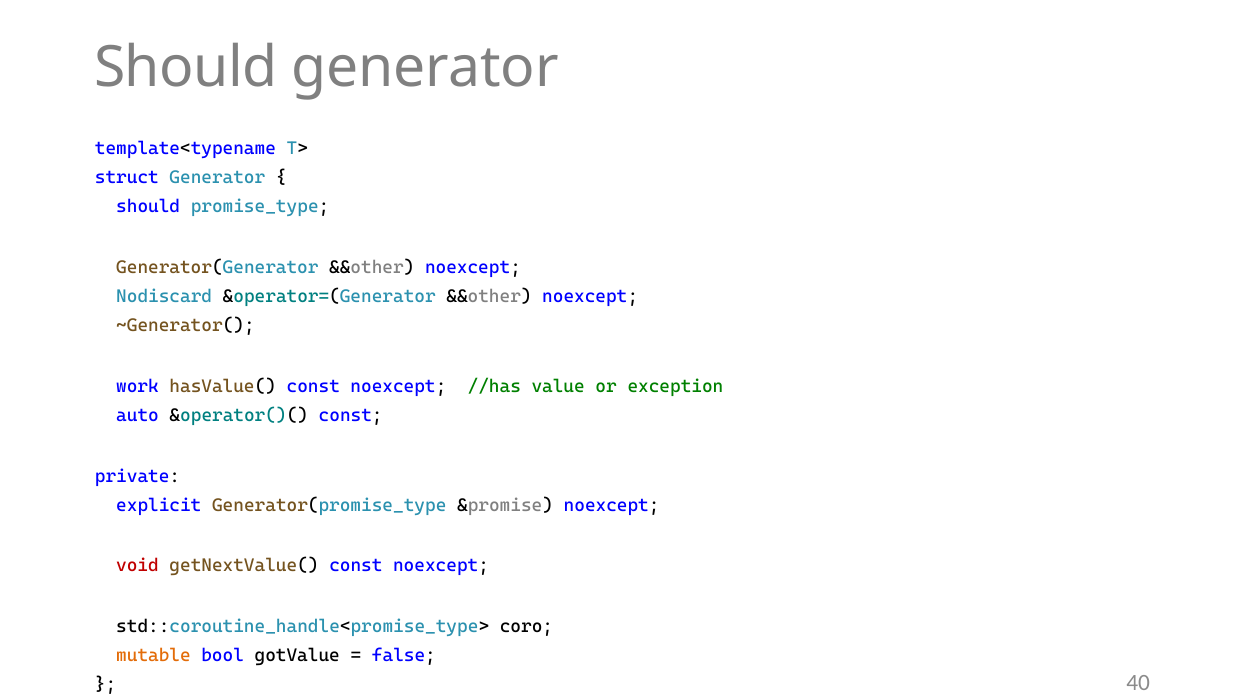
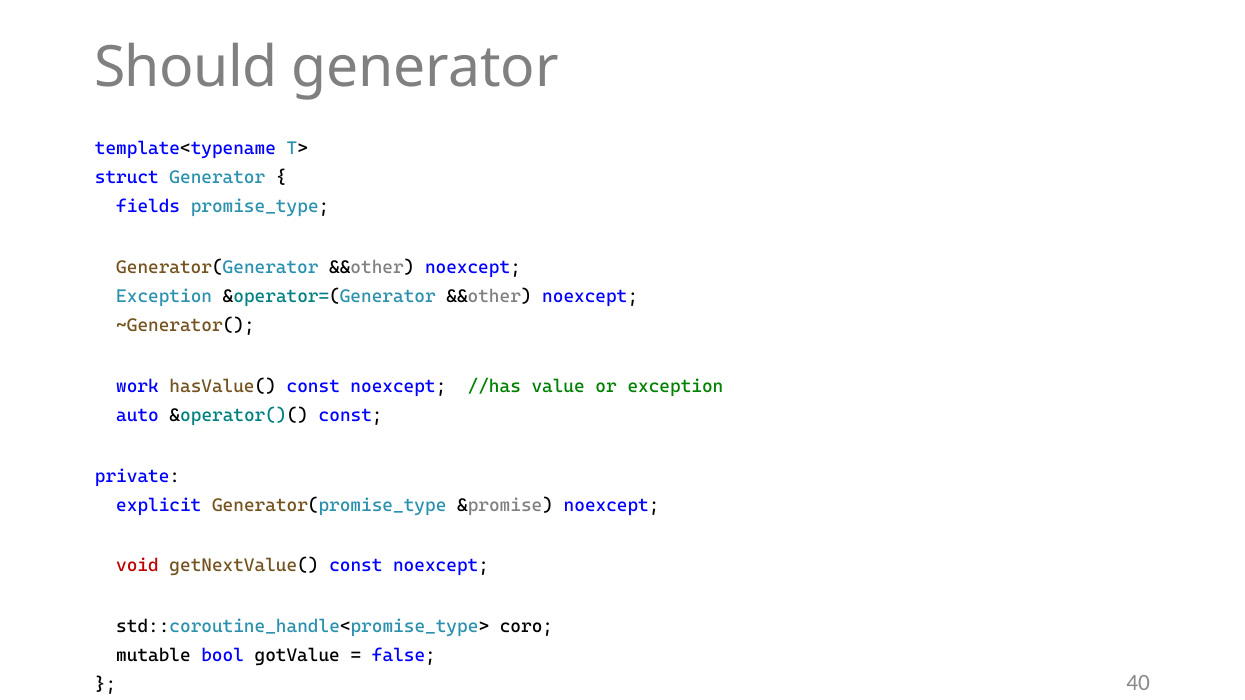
should at (148, 207): should -> fields
Nodiscard at (164, 297): Nodiscard -> Exception
mutable colour: orange -> black
